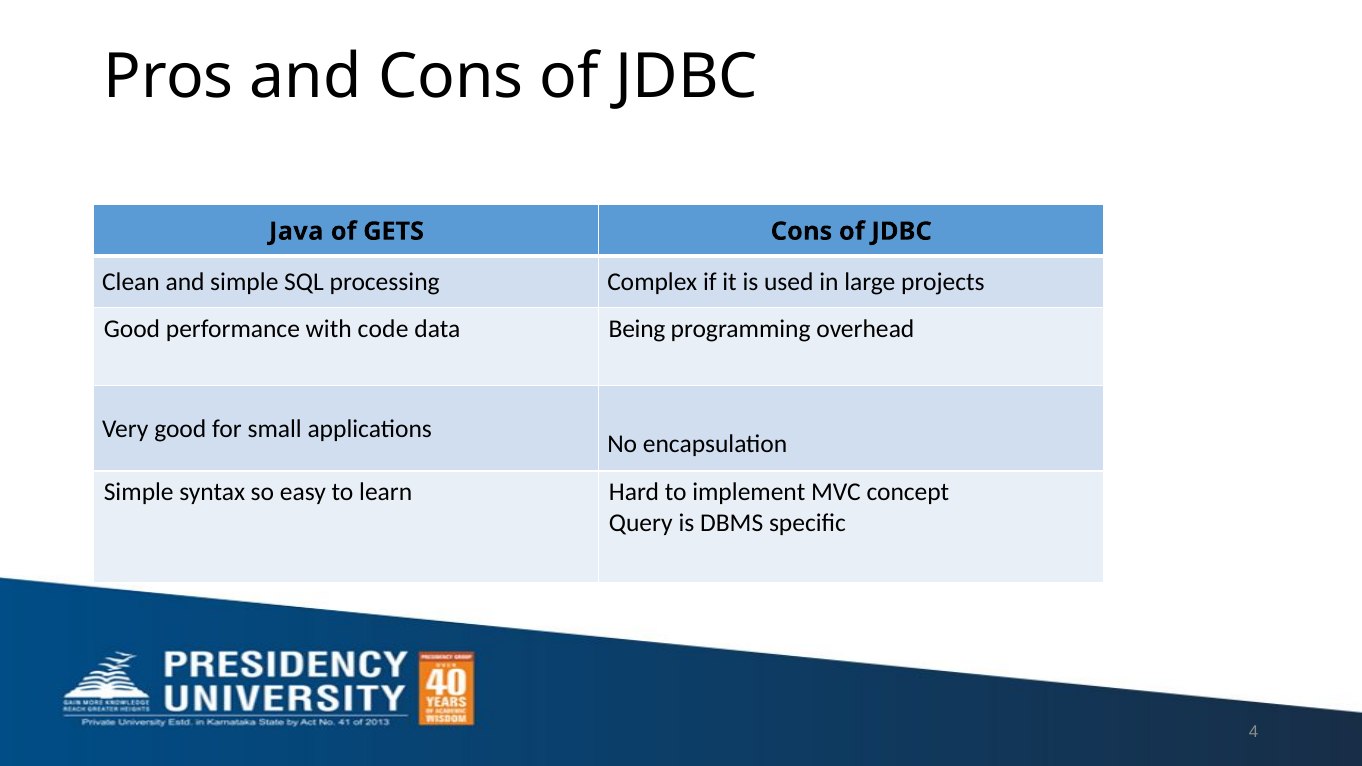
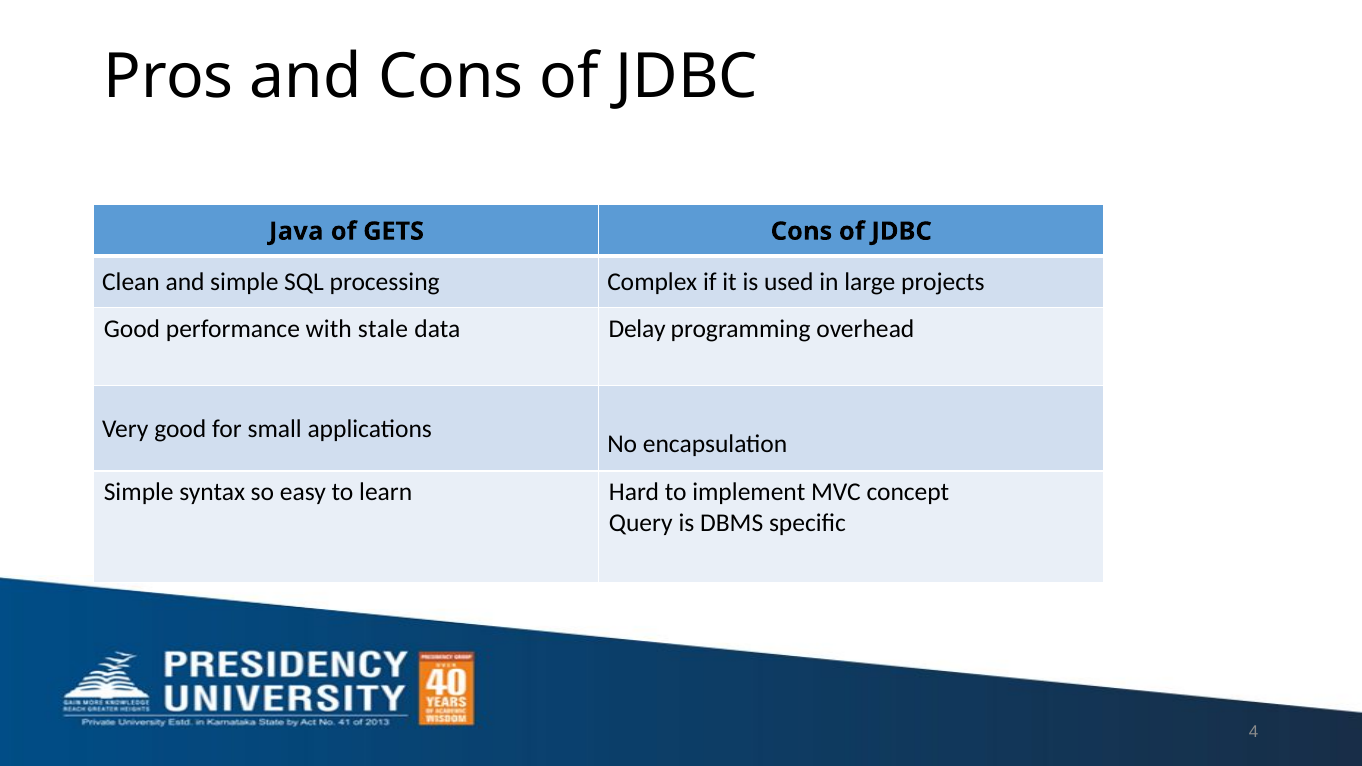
code: code -> stale
Being: Being -> Delay
